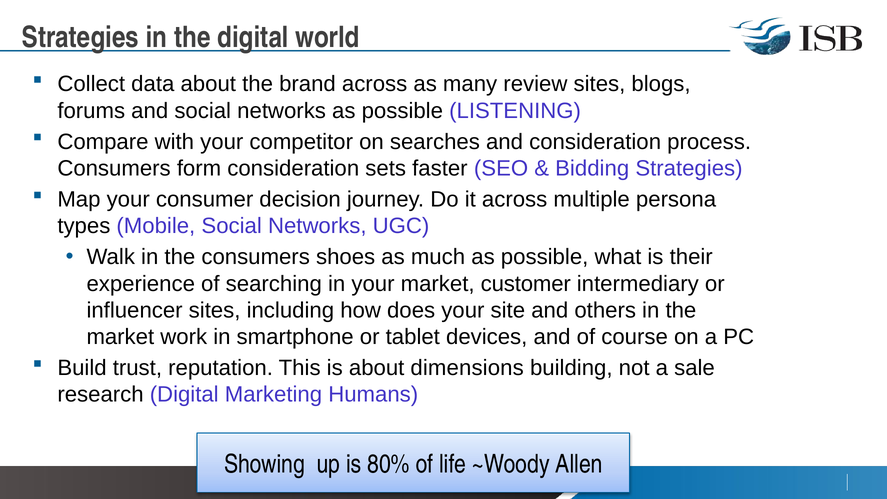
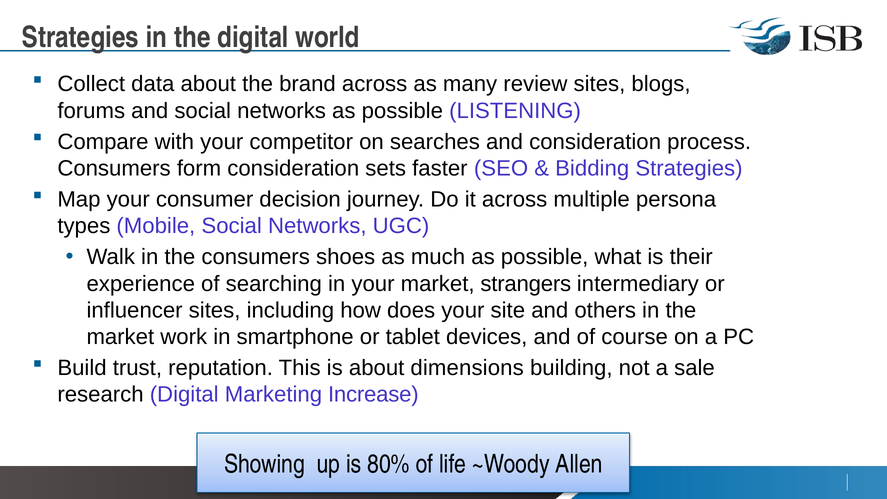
customer: customer -> strangers
Humans: Humans -> Increase
